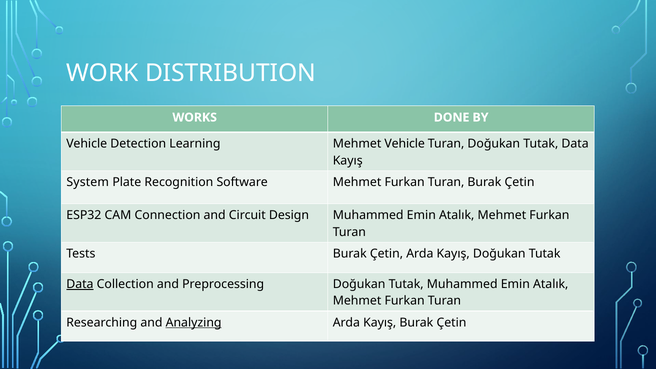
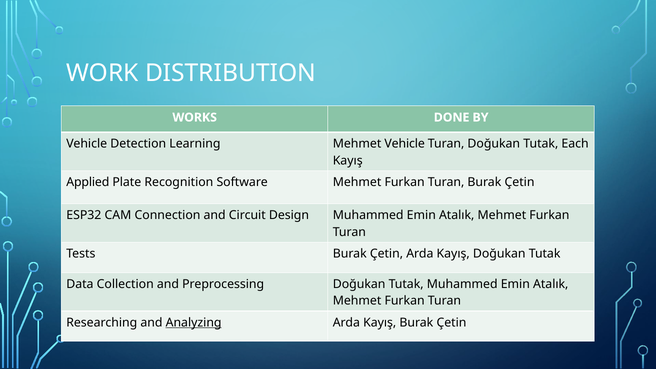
Turan Doğukan Tutak Data: Data -> Each
System: System -> Applied
Data at (80, 284) underline: present -> none
